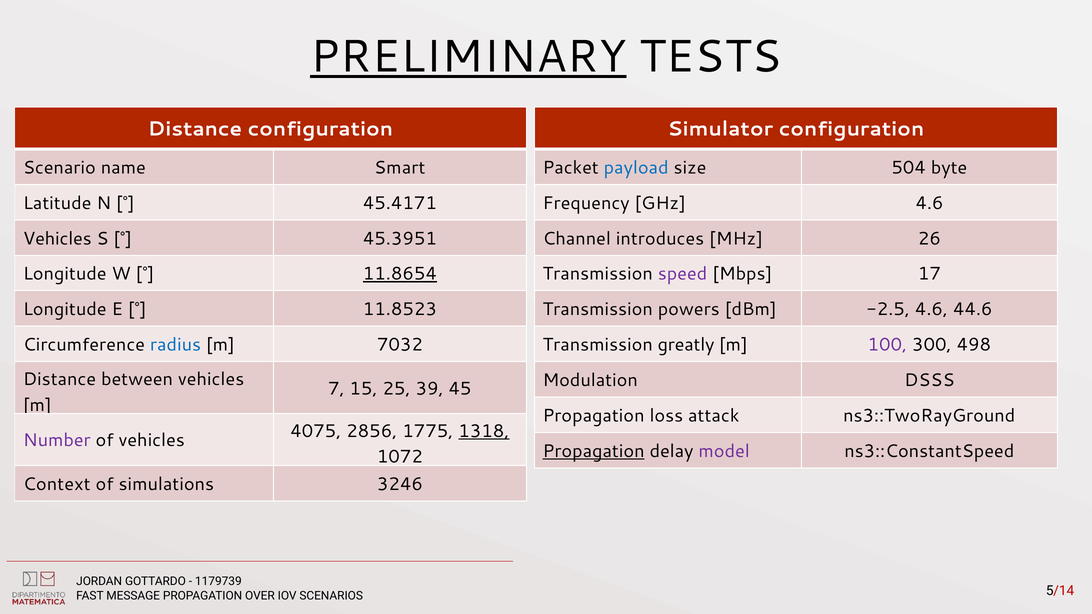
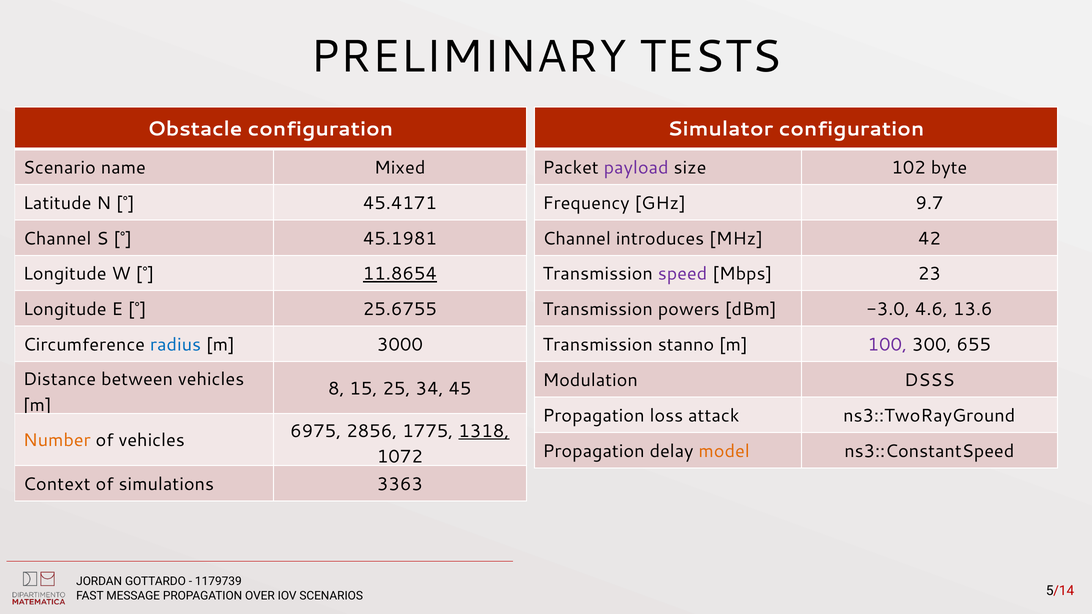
PRELIMINARY underline: present -> none
Distance at (195, 129): Distance -> Obstacle
Smart: Smart -> Mixed
payload colour: blue -> purple
504: 504 -> 102
GHz 4.6: 4.6 -> 9.7
Vehicles at (57, 239): Vehicles -> Channel
45.3951: 45.3951 -> 45.1981
26: 26 -> 42
17: 17 -> 23
11.8523: 11.8523 -> 25.6755
-2.5: -2.5 -> -3.0
44.6: 44.6 -> 13.6
7032: 7032 -> 3000
greatly: greatly -> stanno
498: 498 -> 655
7: 7 -> 8
39: 39 -> 34
Number colour: purple -> orange
4075: 4075 -> 6975
Propagation at (594, 451) underline: present -> none
model colour: purple -> orange
3246: 3246 -> 3363
